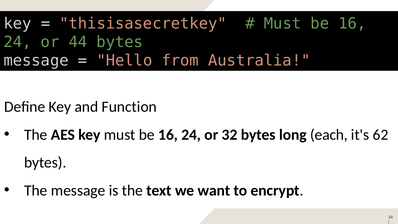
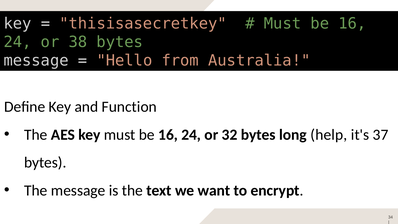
44: 44 -> 38
each: each -> help
62: 62 -> 37
